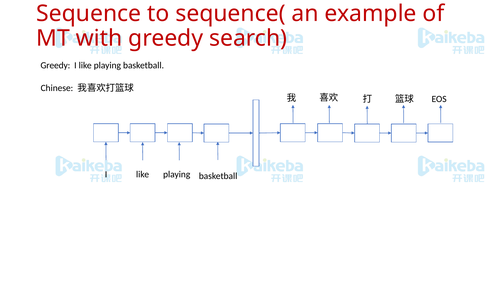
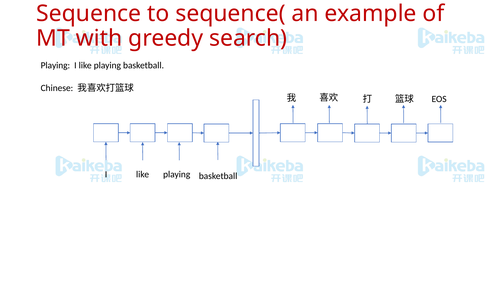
Greedy at (55, 65): Greedy -> Playing
